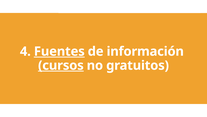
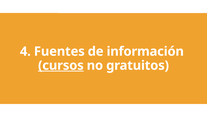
Fuentes underline: present -> none
